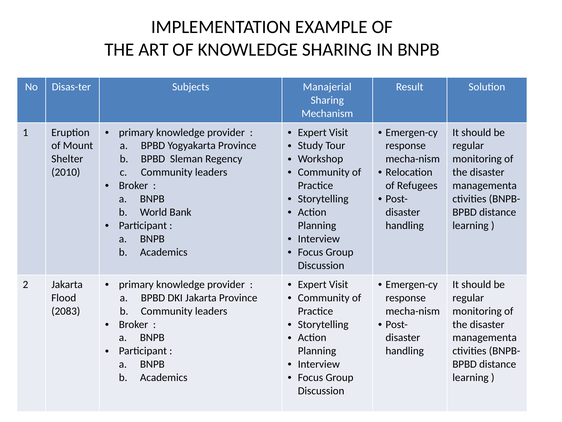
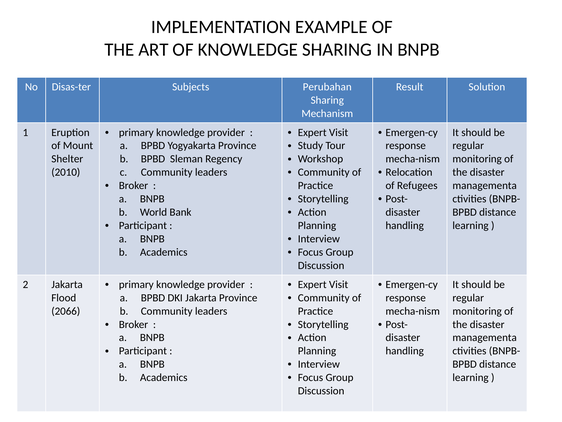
Manajerial: Manajerial -> Perubahan
2083: 2083 -> 2066
